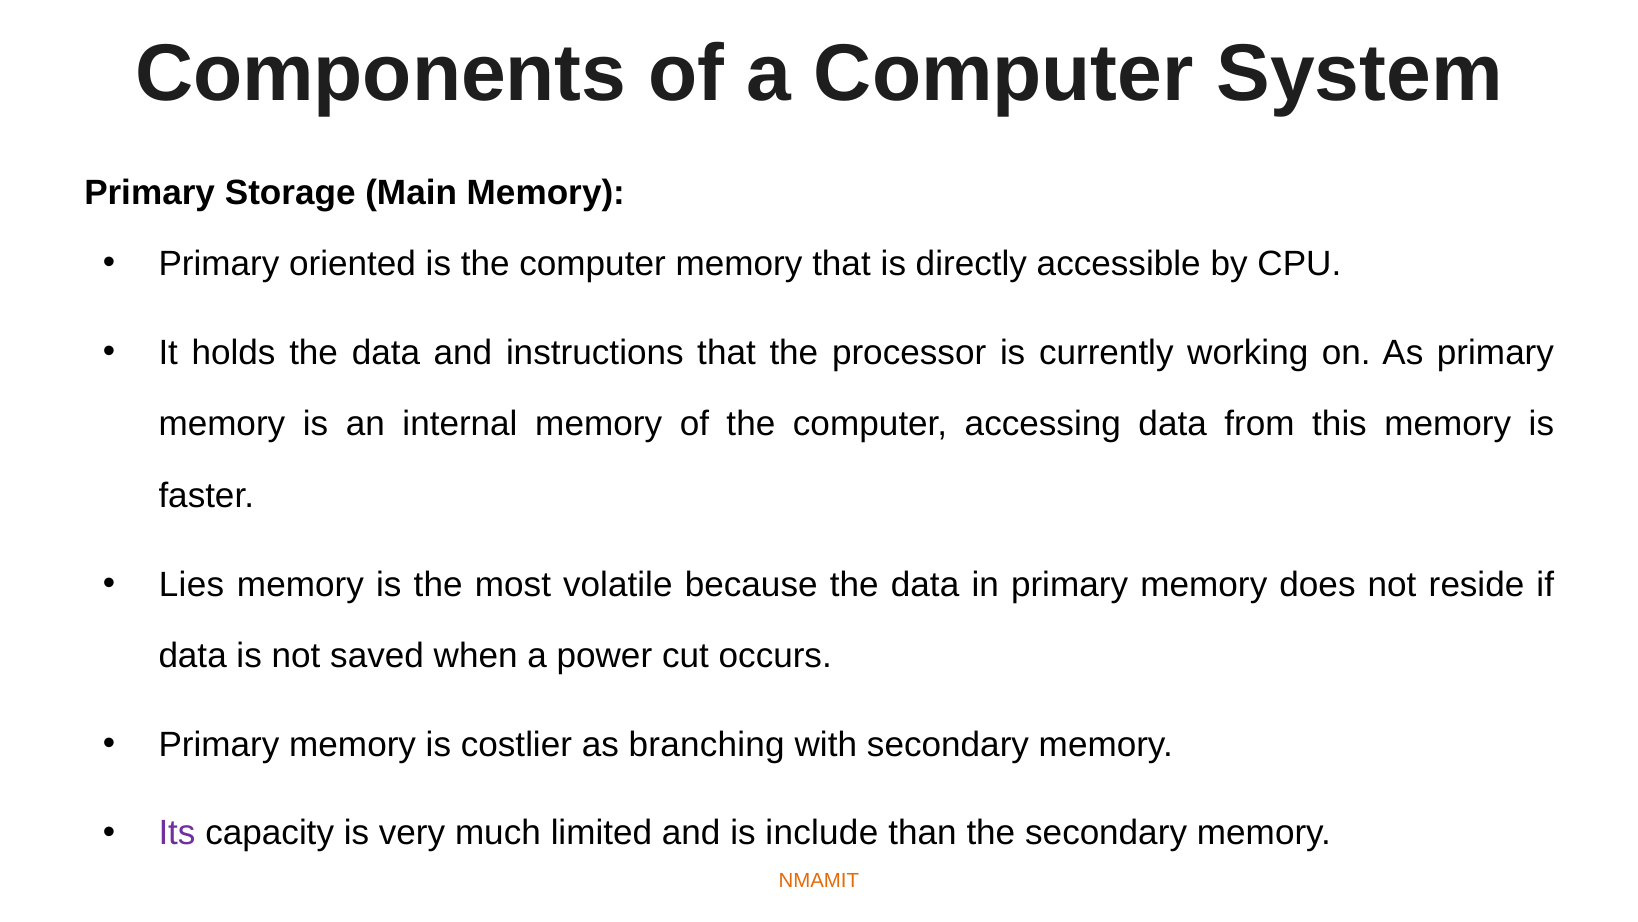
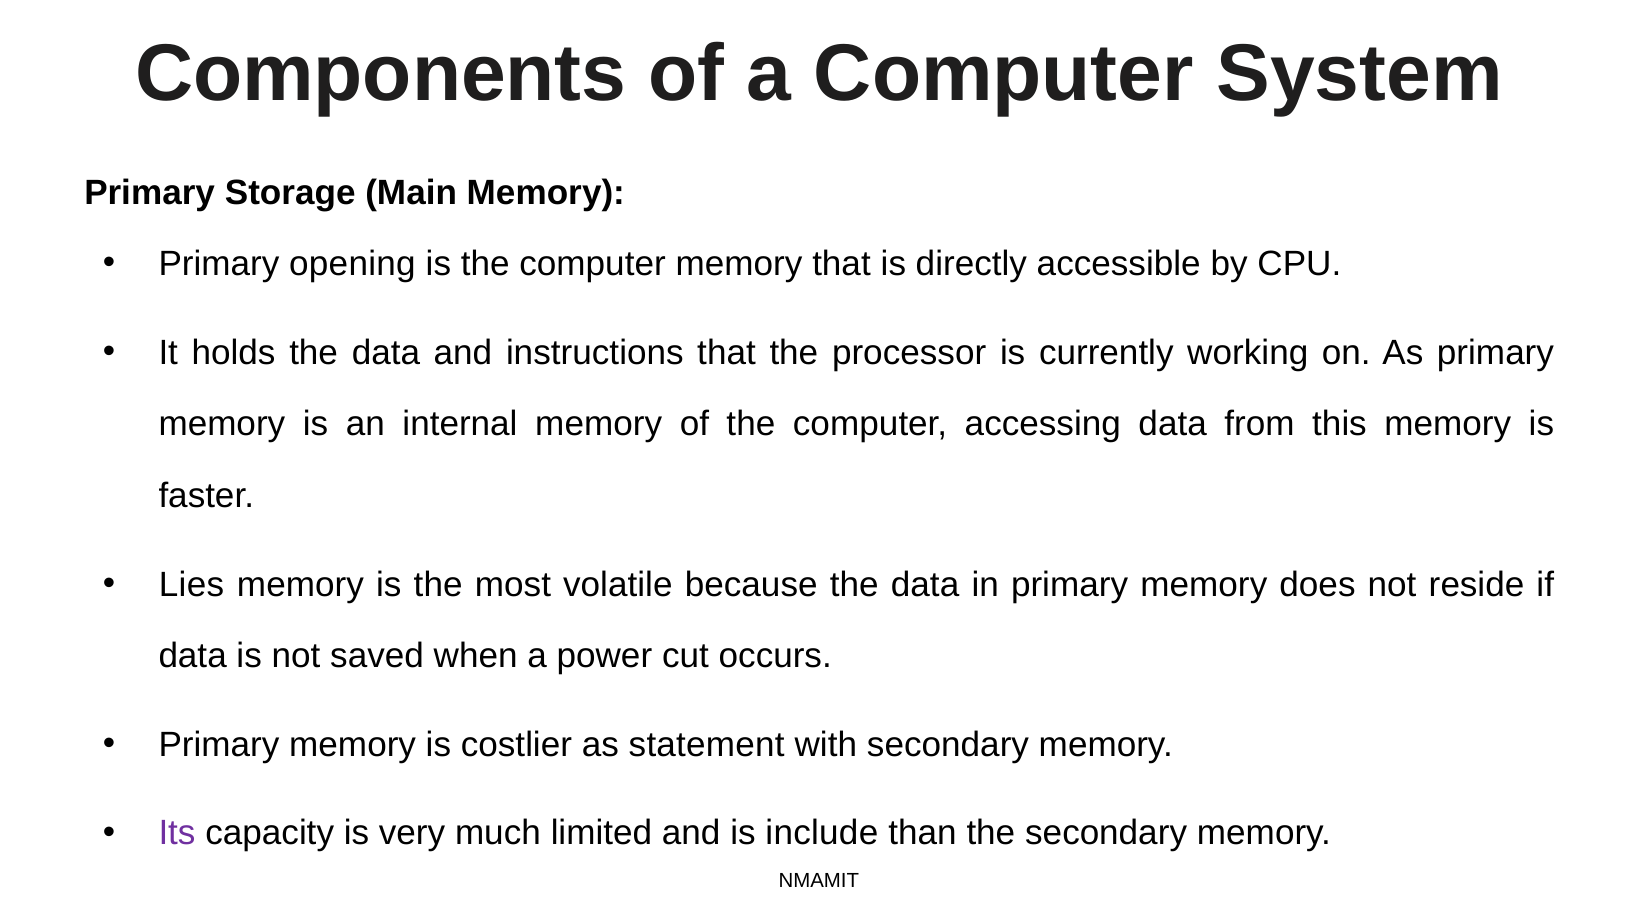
oriented: oriented -> opening
branching: branching -> statement
NMAMIT colour: orange -> black
